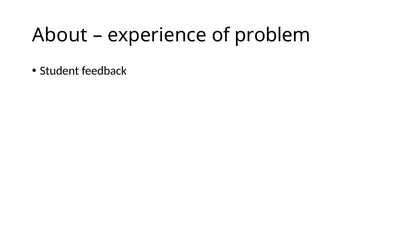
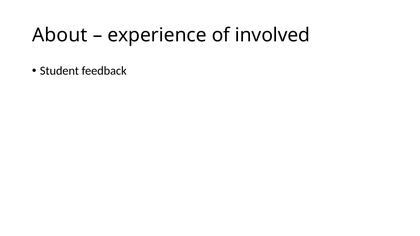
problem: problem -> involved
